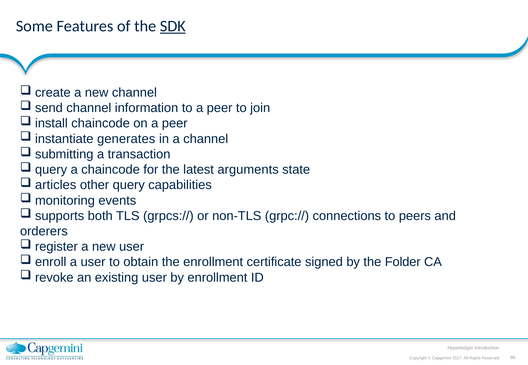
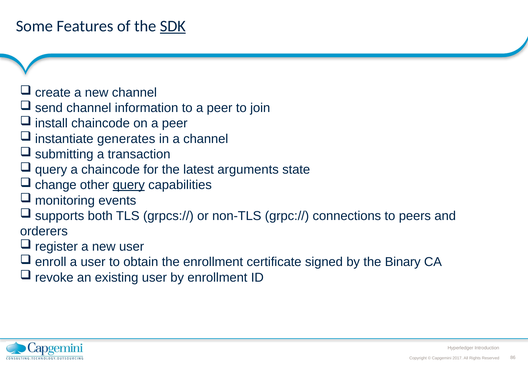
articles: articles -> change
query at (129, 185) underline: none -> present
Folder: Folder -> Binary
